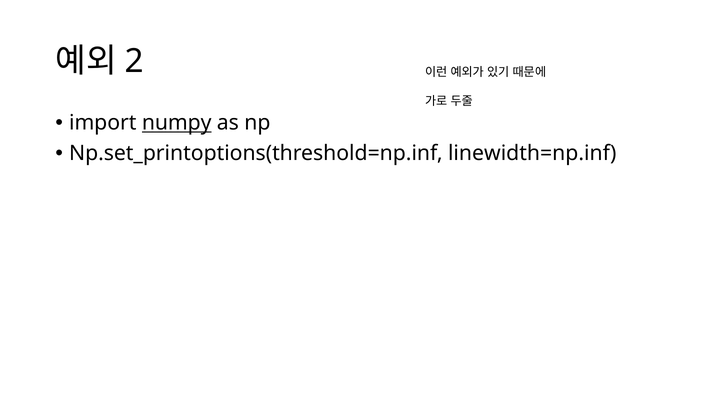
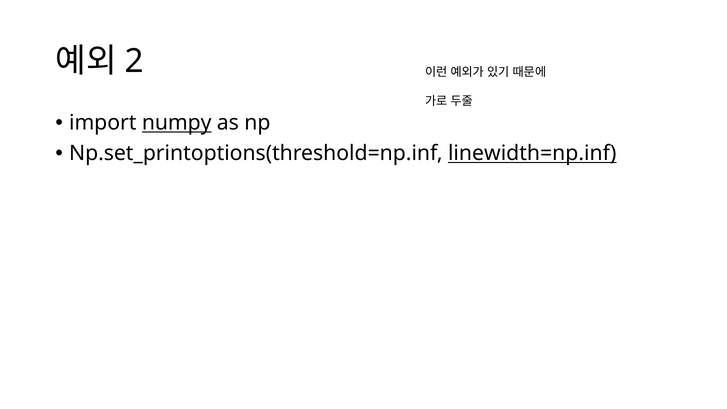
linewidth=np.inf underline: none -> present
